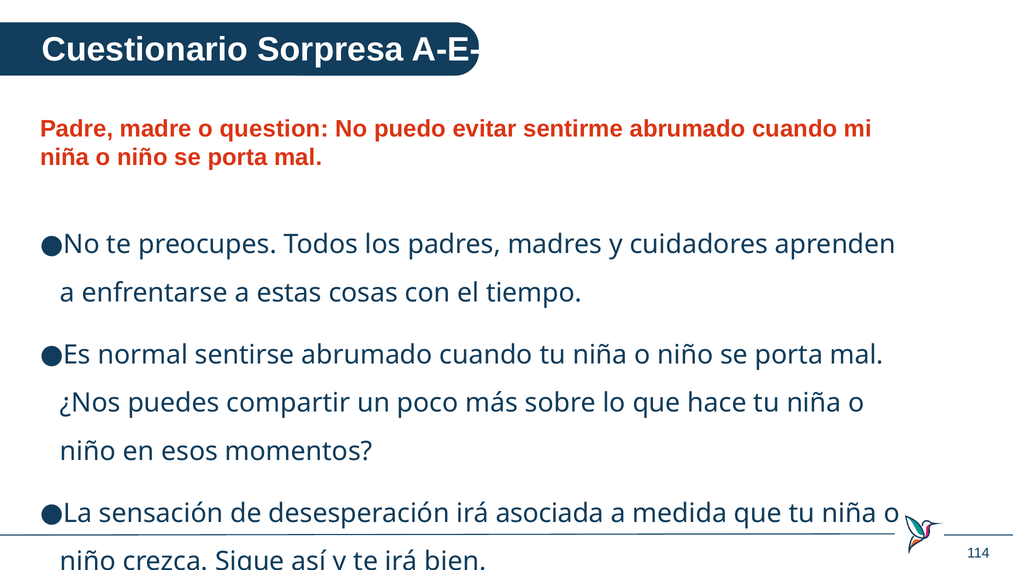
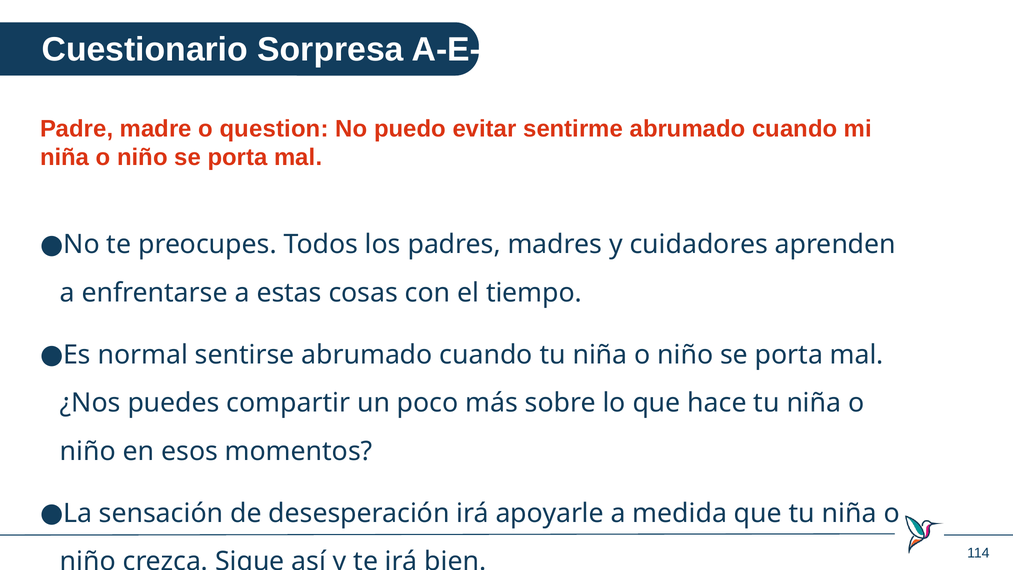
asociada: asociada -> apoyarle
